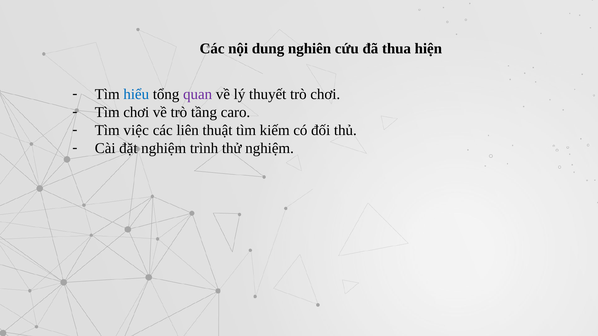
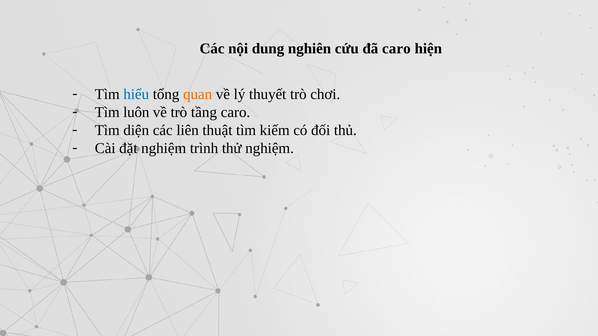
đã thua: thua -> caro
quan colour: purple -> orange
Tìm chơi: chơi -> luôn
việc: việc -> diện
